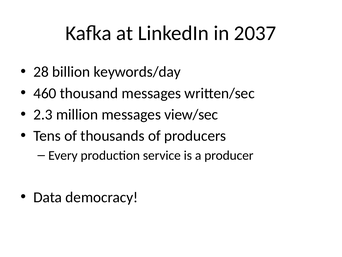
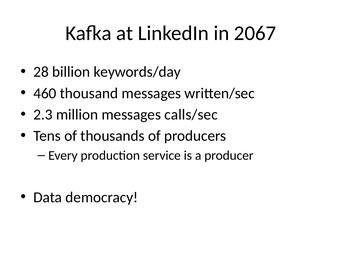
2037: 2037 -> 2067
view/sec: view/sec -> calls/sec
